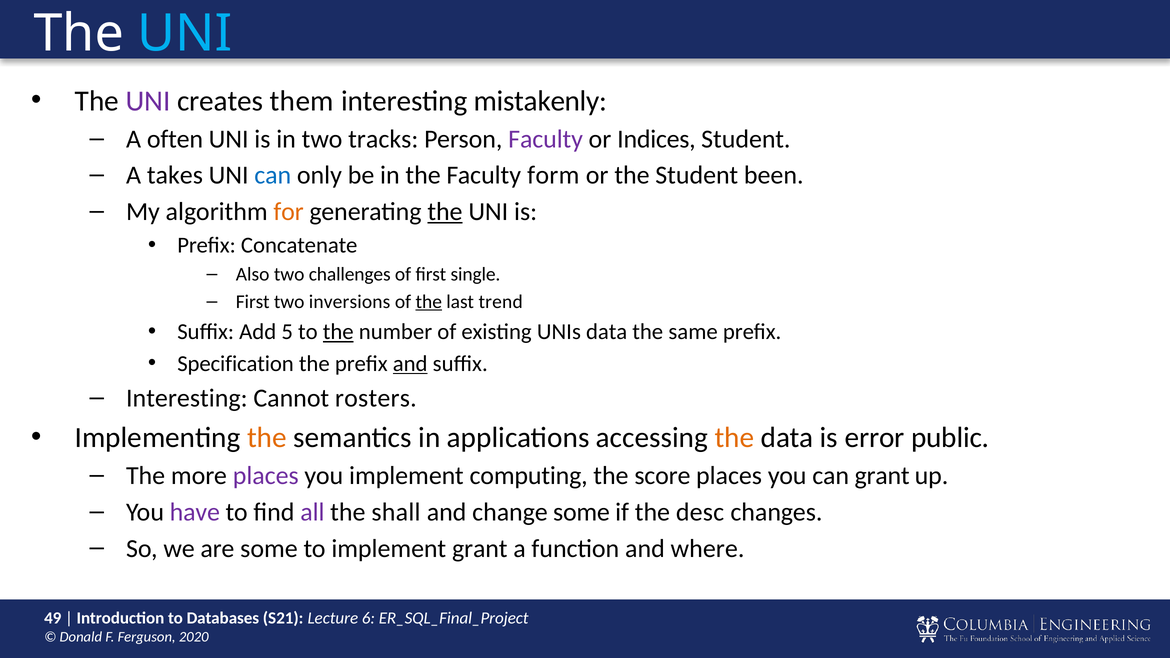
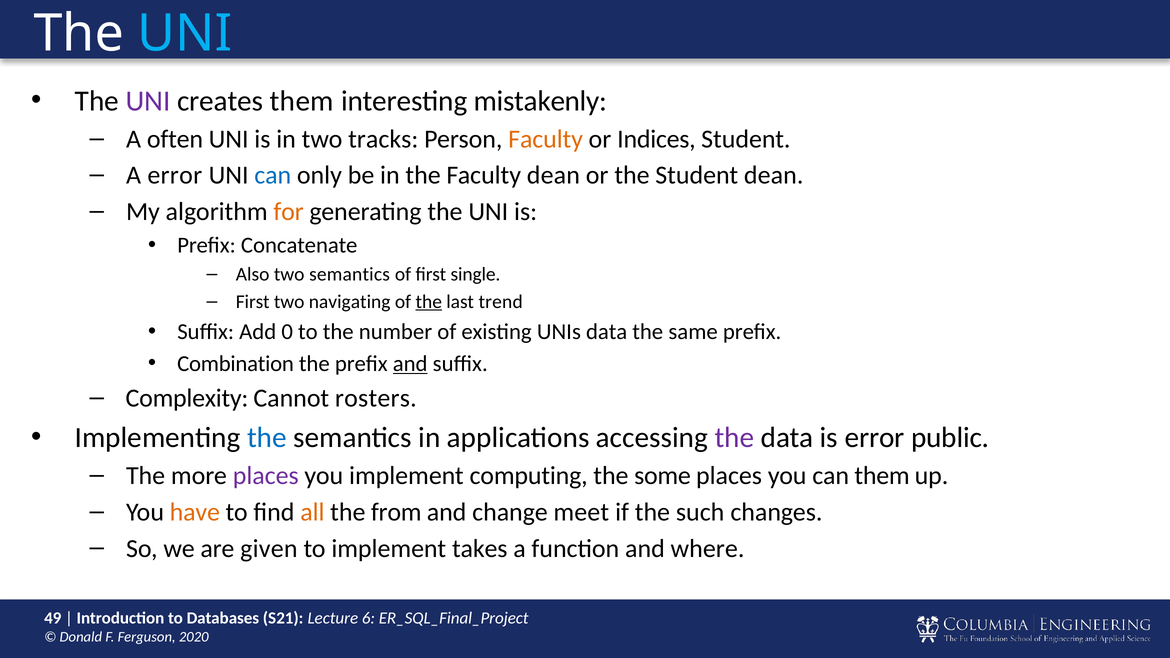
Faculty at (546, 139) colour: purple -> orange
A takes: takes -> error
Faculty form: form -> dean
Student been: been -> dean
the at (445, 212) underline: present -> none
two challenges: challenges -> semantics
inversions: inversions -> navigating
5: 5 -> 0
the at (338, 332) underline: present -> none
Specification: Specification -> Combination
Interesting at (187, 398): Interesting -> Complexity
the at (267, 438) colour: orange -> blue
the at (734, 438) colour: orange -> purple
score: score -> some
can grant: grant -> them
have colour: purple -> orange
all colour: purple -> orange
shall: shall -> from
change some: some -> meet
desc: desc -> such
are some: some -> given
implement grant: grant -> takes
